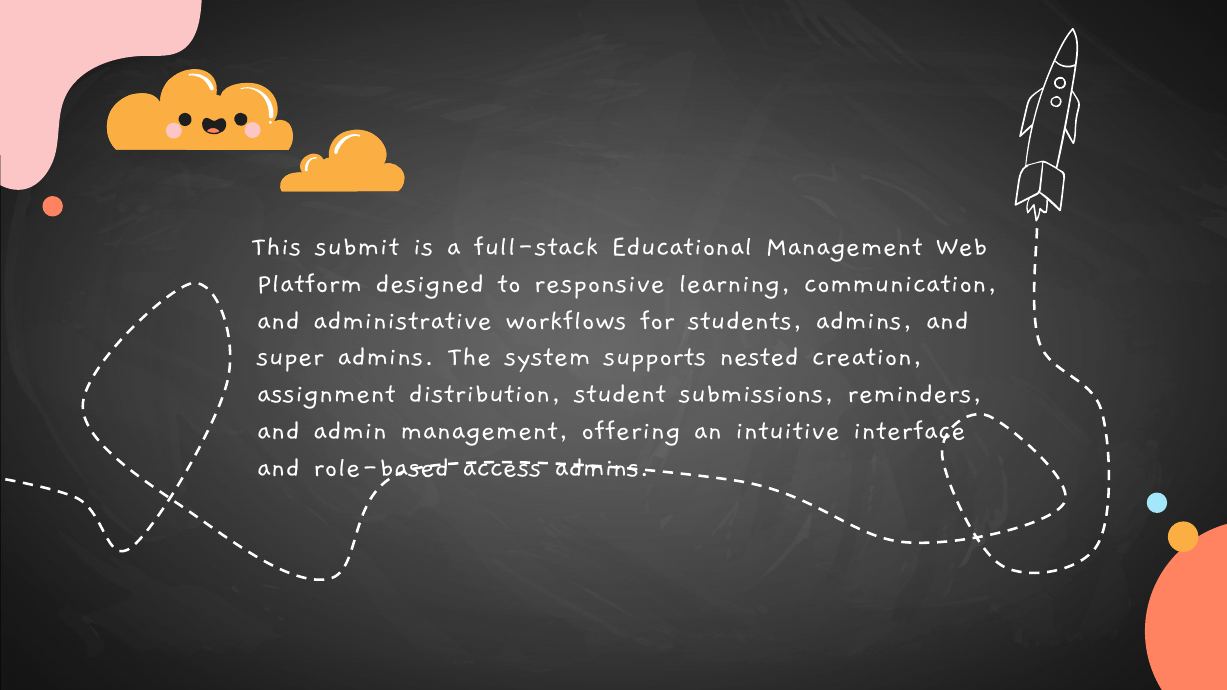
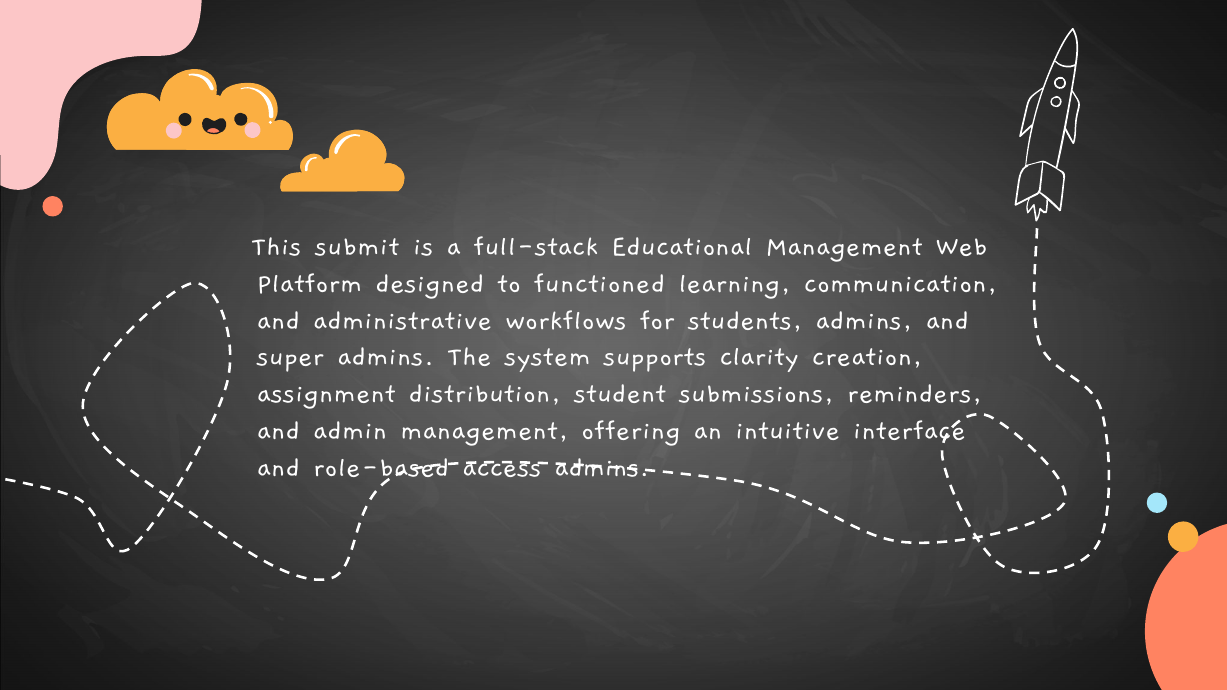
responsive: responsive -> functioned
nested: nested -> clarity
